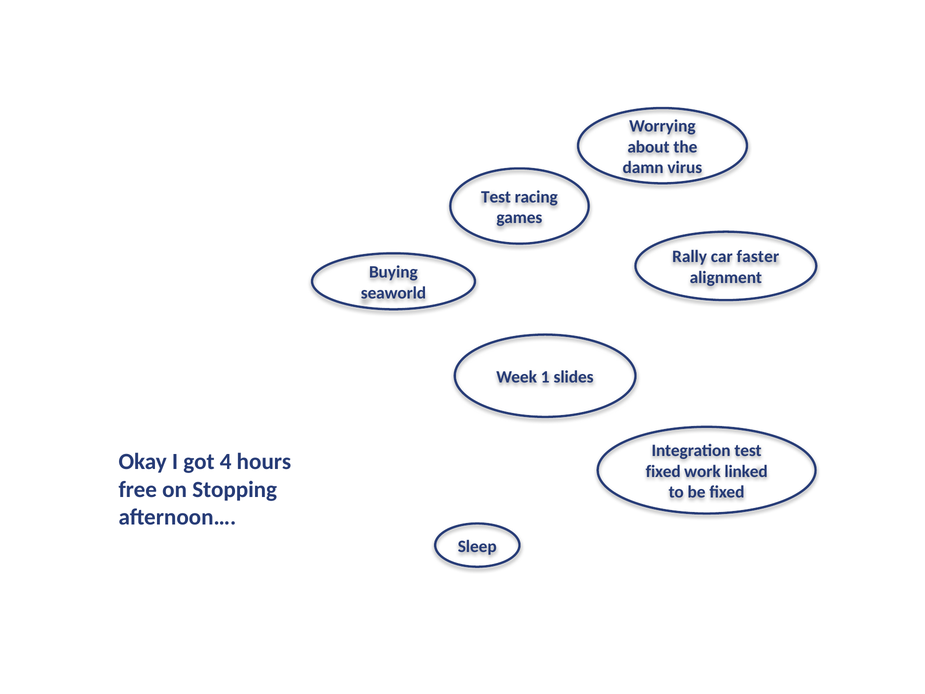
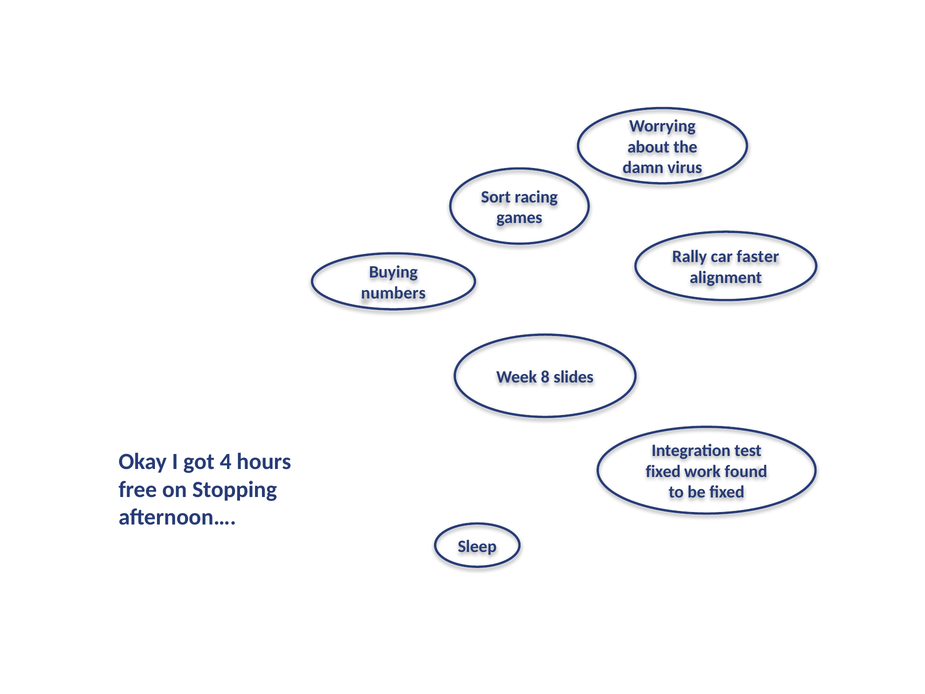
Test at (496, 197): Test -> Sort
seaworld: seaworld -> numbers
1: 1 -> 8
linked: linked -> found
